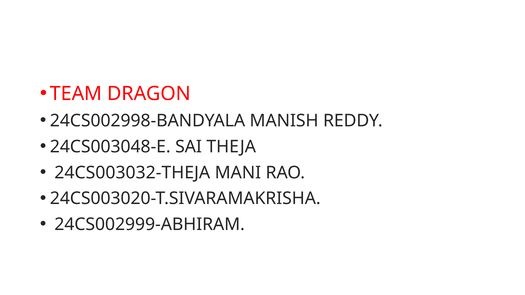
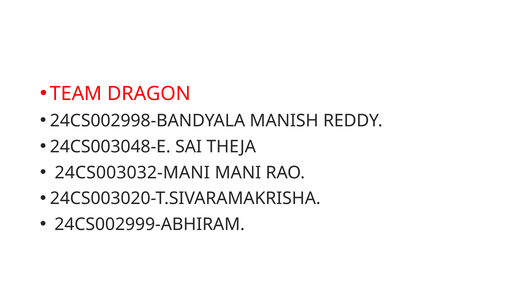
24CS003032-THEJA: 24CS003032-THEJA -> 24CS003032-MANI
